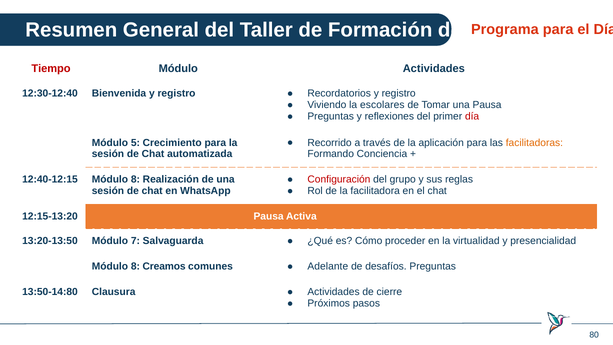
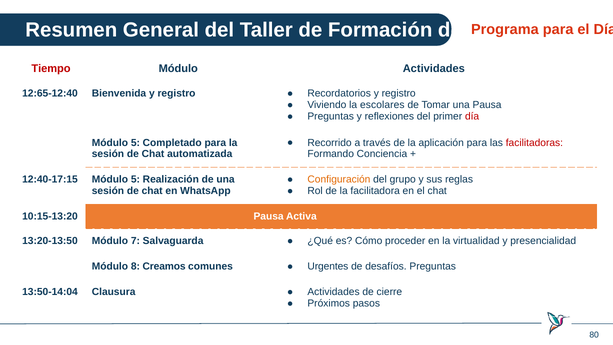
12:30-12:40: 12:30-12:40 -> 12:65-12:40
facilitadoras colour: orange -> red
Crecimiento: Crecimiento -> Completado
12:40-12:15: 12:40-12:15 -> 12:40-17:15
8 at (135, 179): 8 -> 5
Configuración colour: red -> orange
12:15-13:20: 12:15-13:20 -> 10:15-13:20
Adelante: Adelante -> Urgentes
13:50-14:80: 13:50-14:80 -> 13:50-14:04
